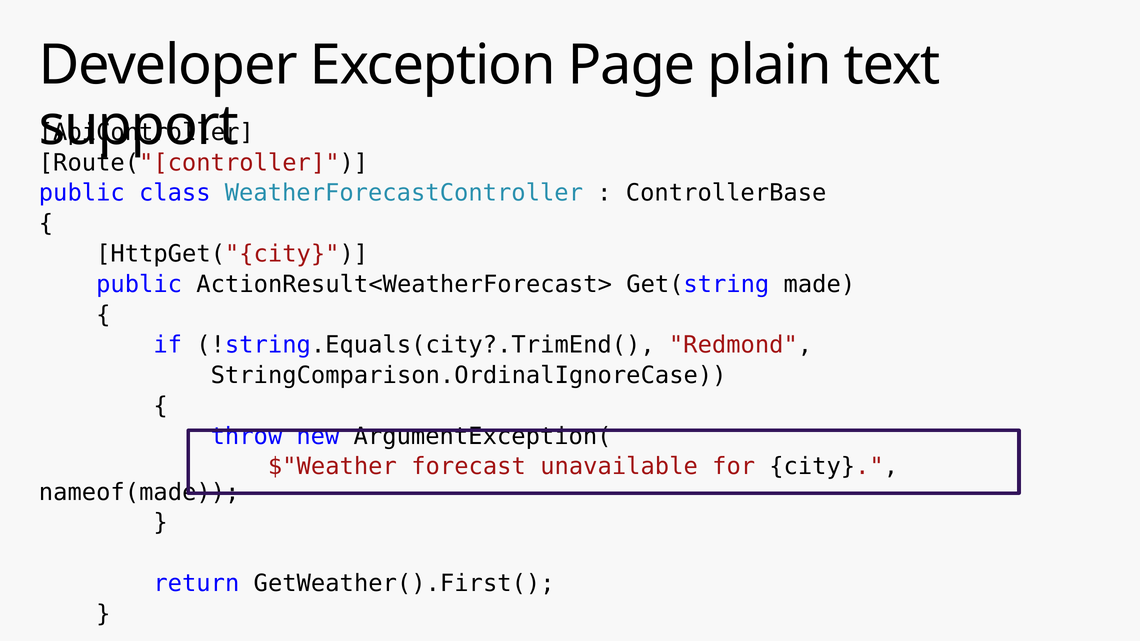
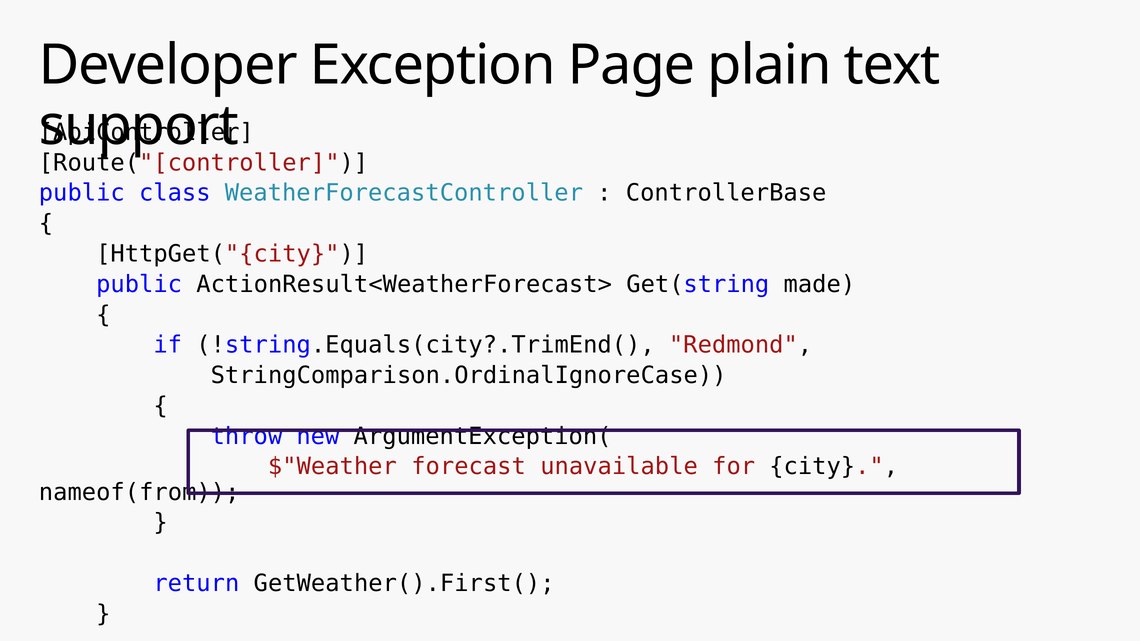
nameof(made: nameof(made -> nameof(from
